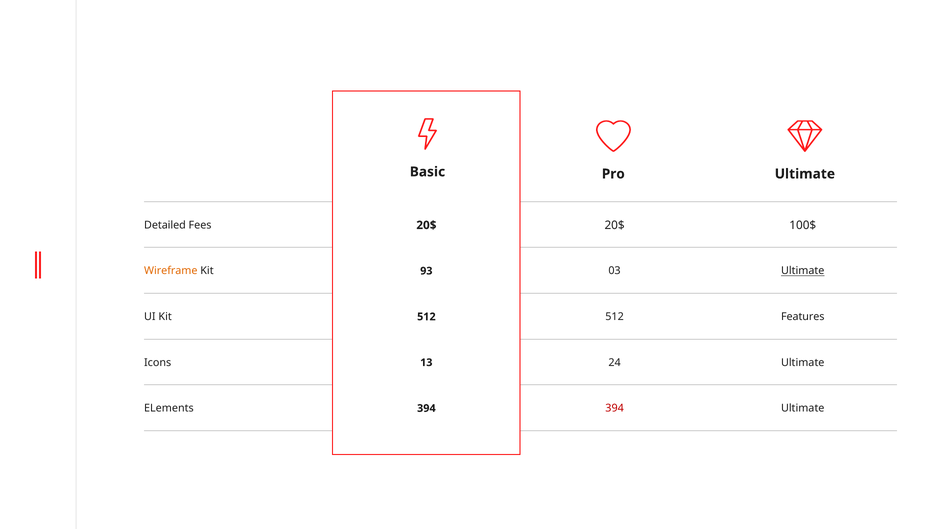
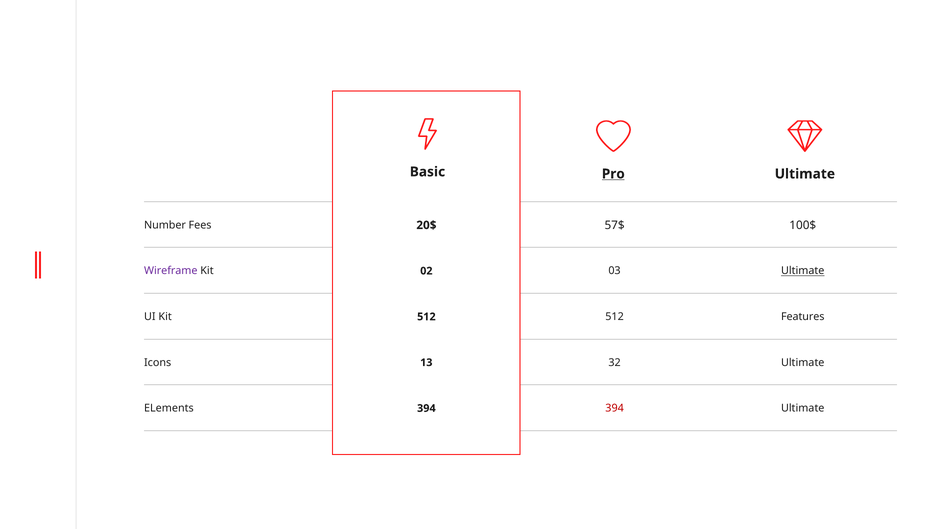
Pro underline: none -> present
Detailed: Detailed -> Number
20$ 20$: 20$ -> 57$
Wireframe colour: orange -> purple
93: 93 -> 02
24: 24 -> 32
